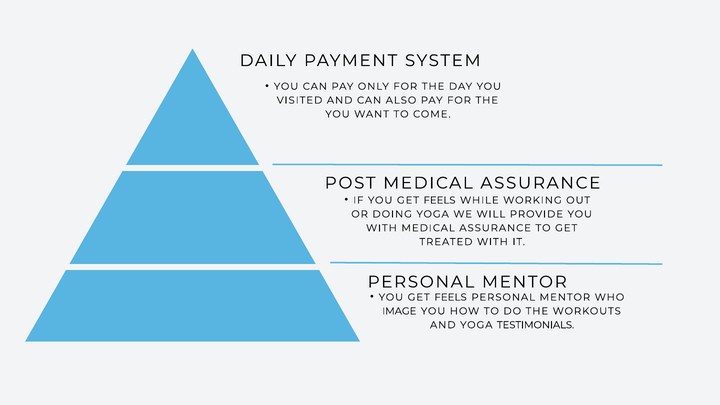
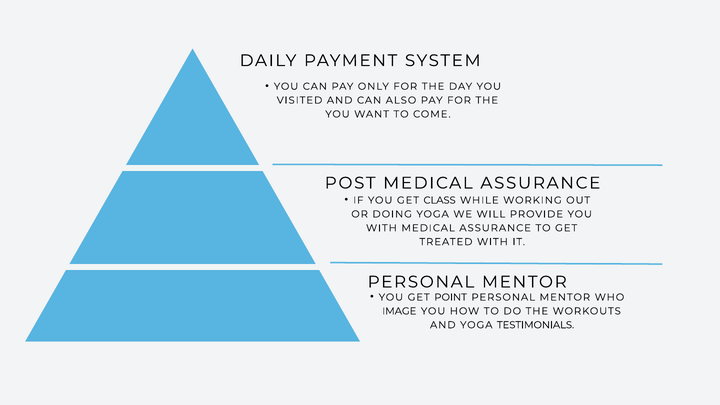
IF YOU GET FEELS: FEELS -> CLASS
FEELS at (451, 297): FEELS -> POINT
